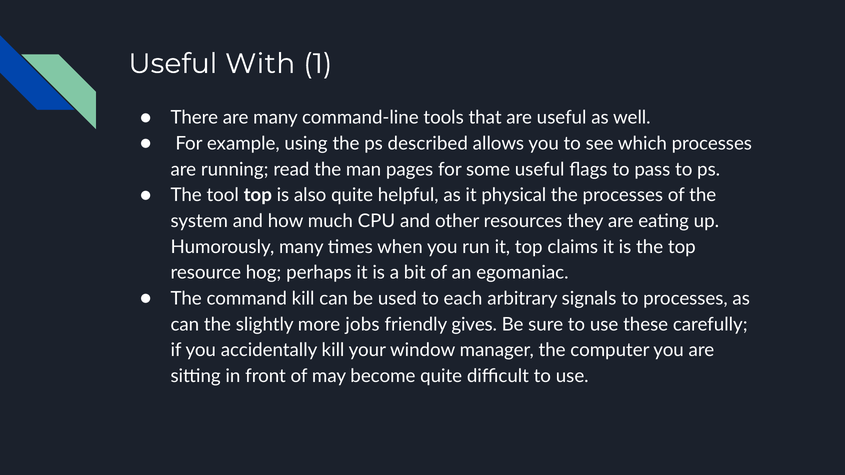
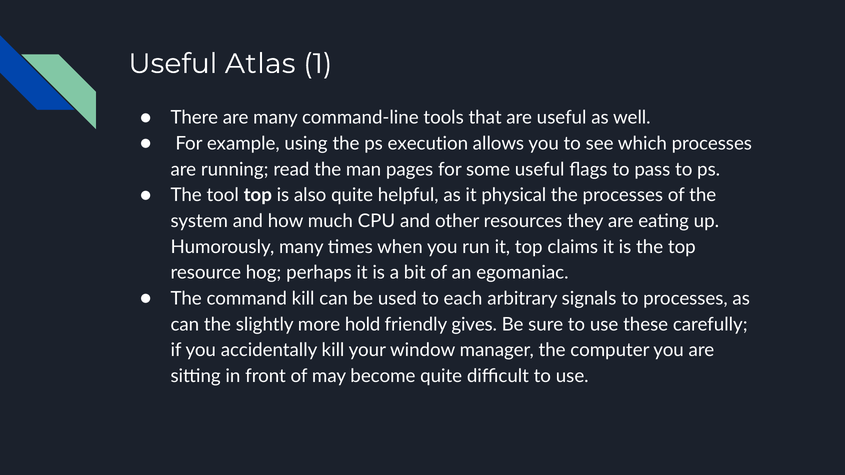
With: With -> Atlas
described: described -> execution
jobs: jobs -> hold
